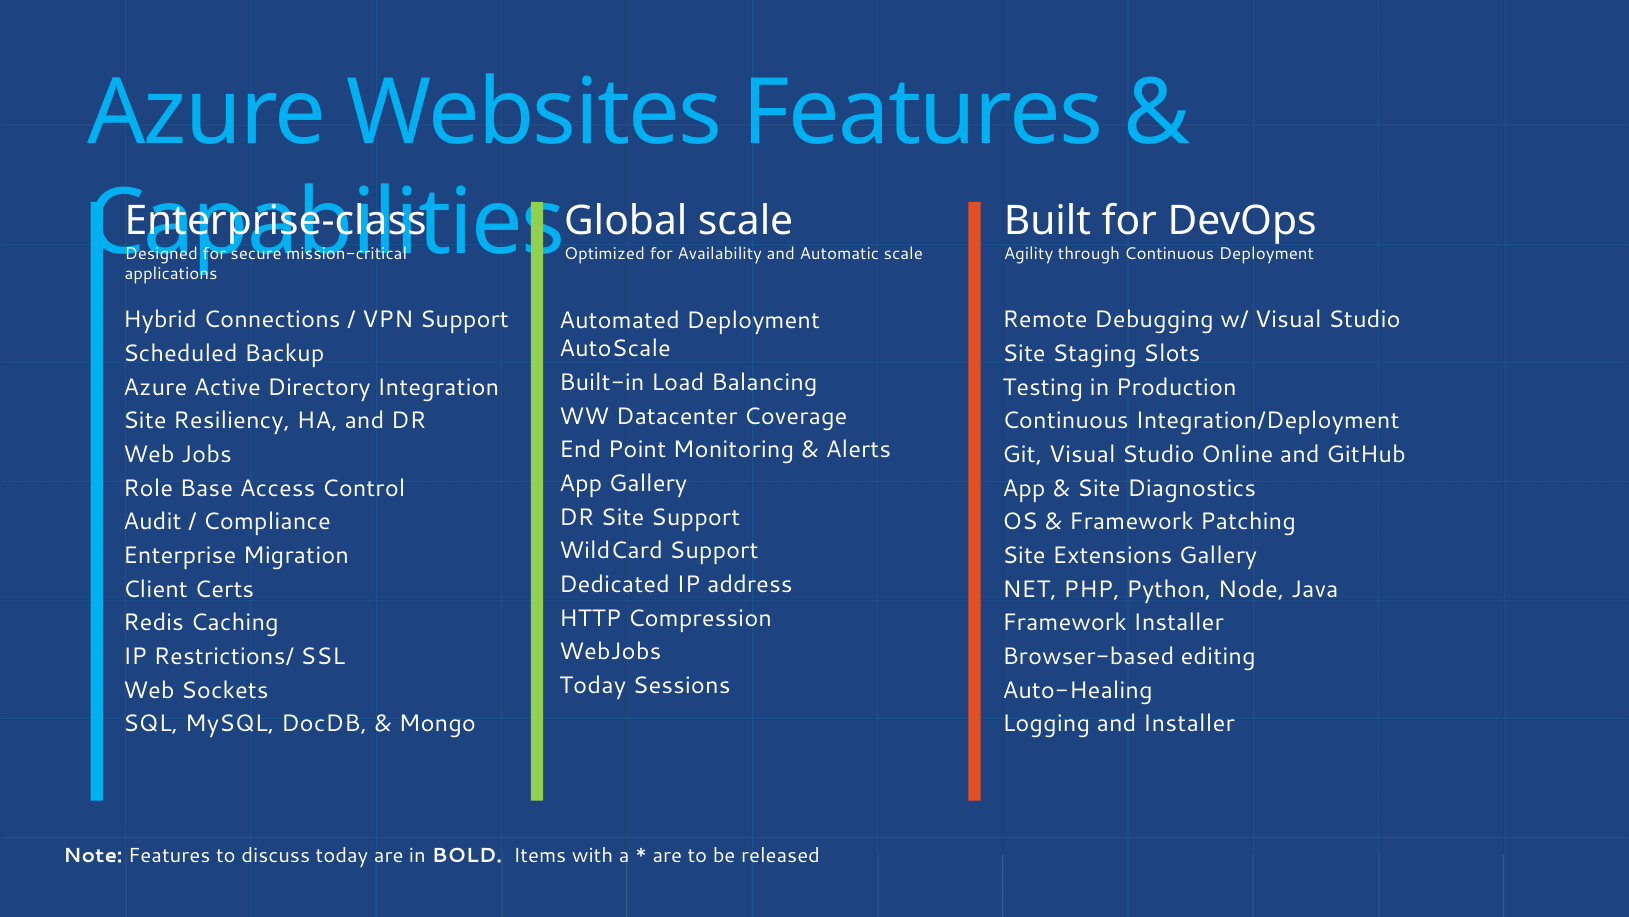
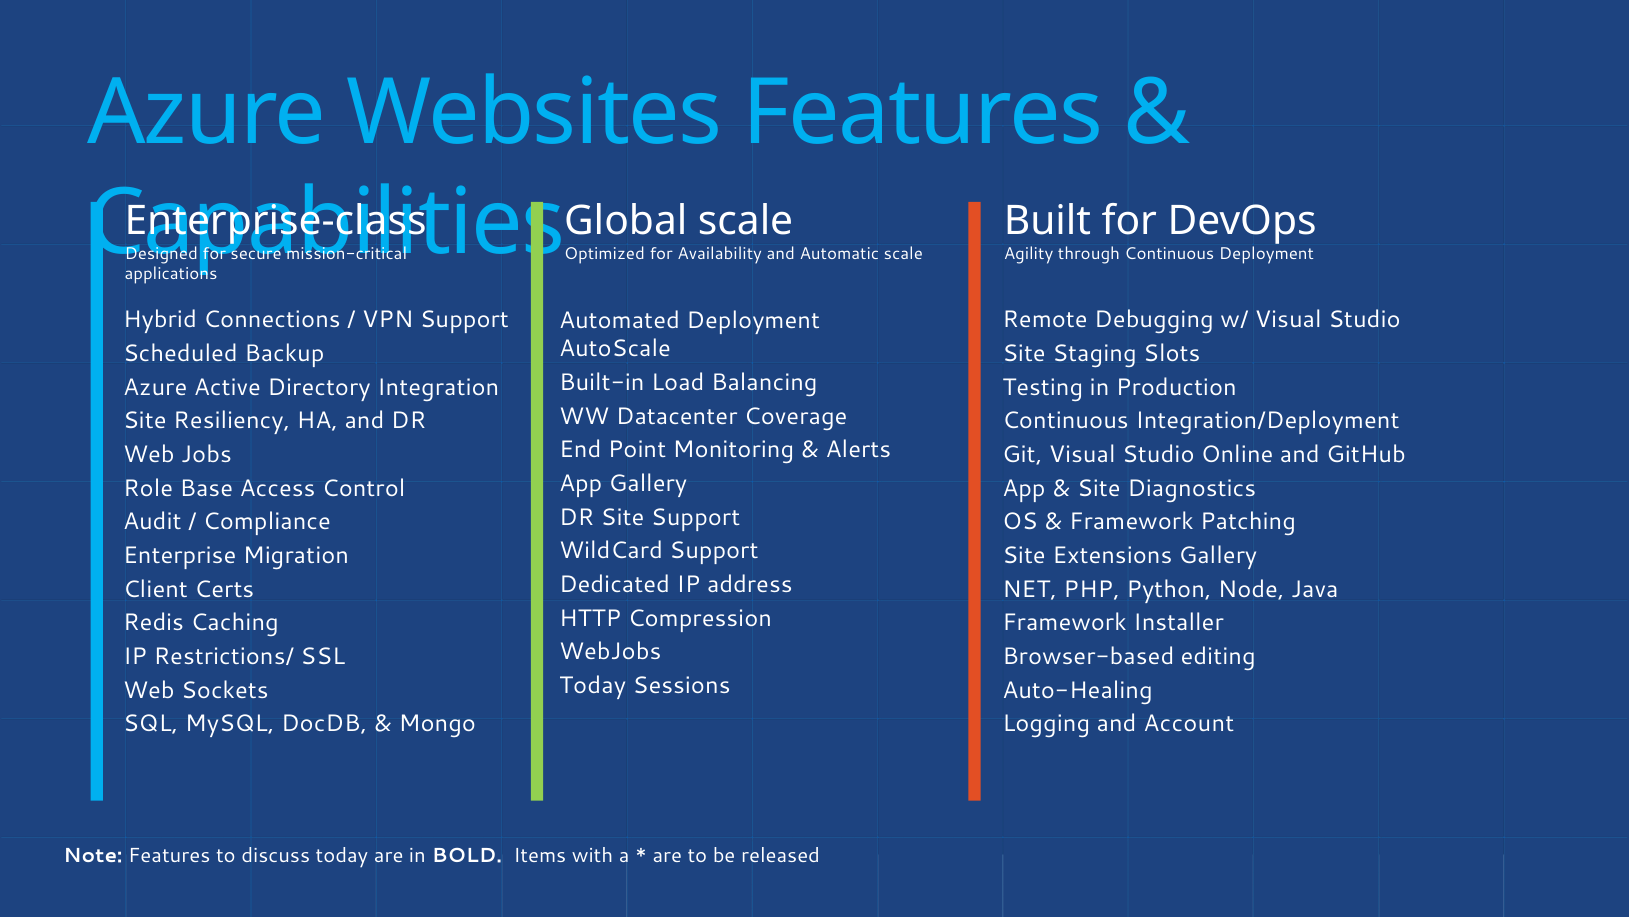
and Installer: Installer -> Account
